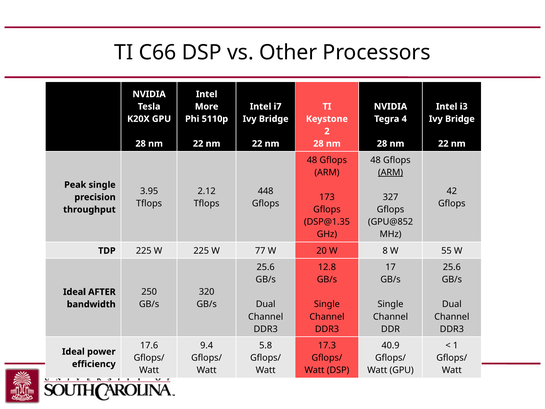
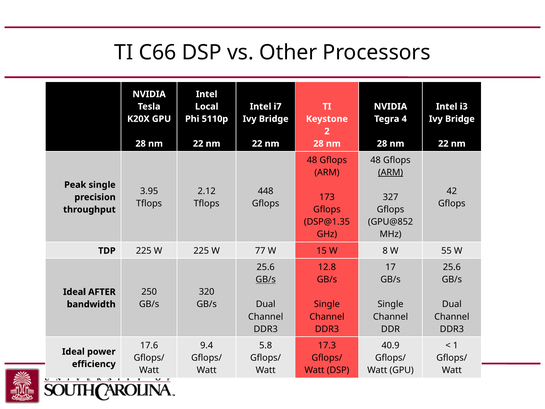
More: More -> Local
20: 20 -> 15
GB/s at (266, 279) underline: none -> present
